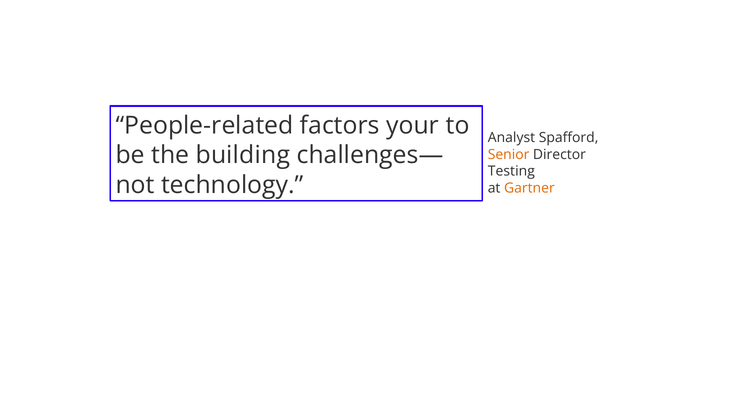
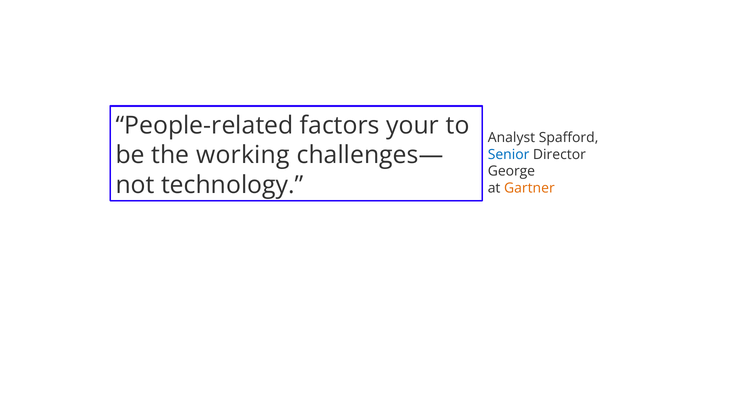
building: building -> working
Senior colour: orange -> blue
Testing: Testing -> George
